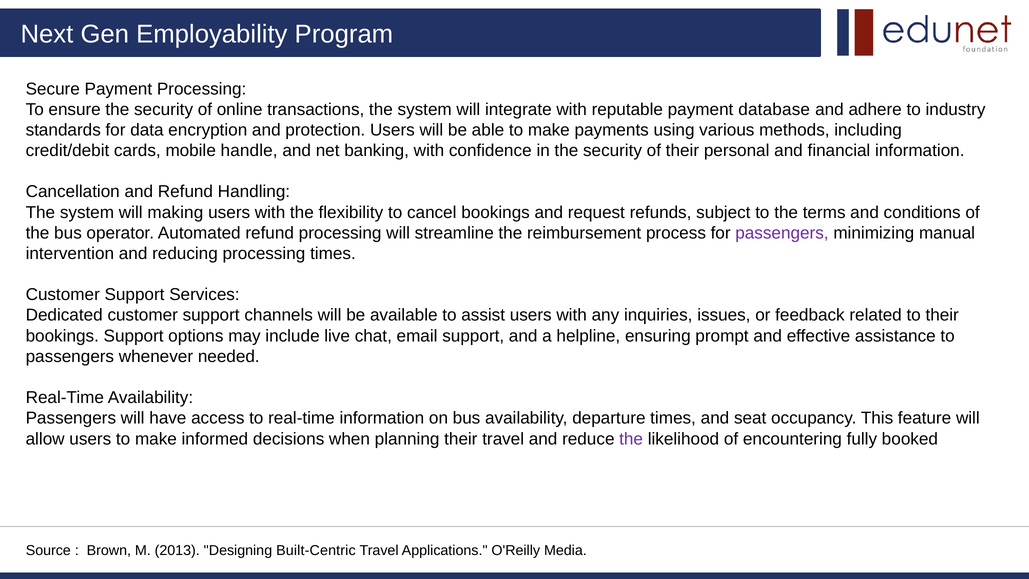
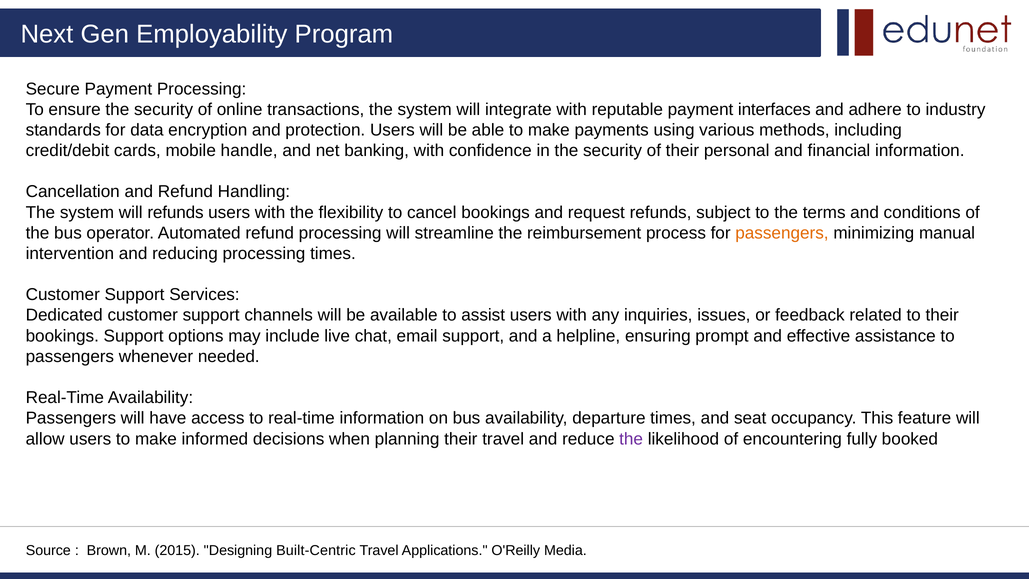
database: database -> interfaces
will making: making -> refunds
passengers at (782, 233) colour: purple -> orange
2013: 2013 -> 2015
